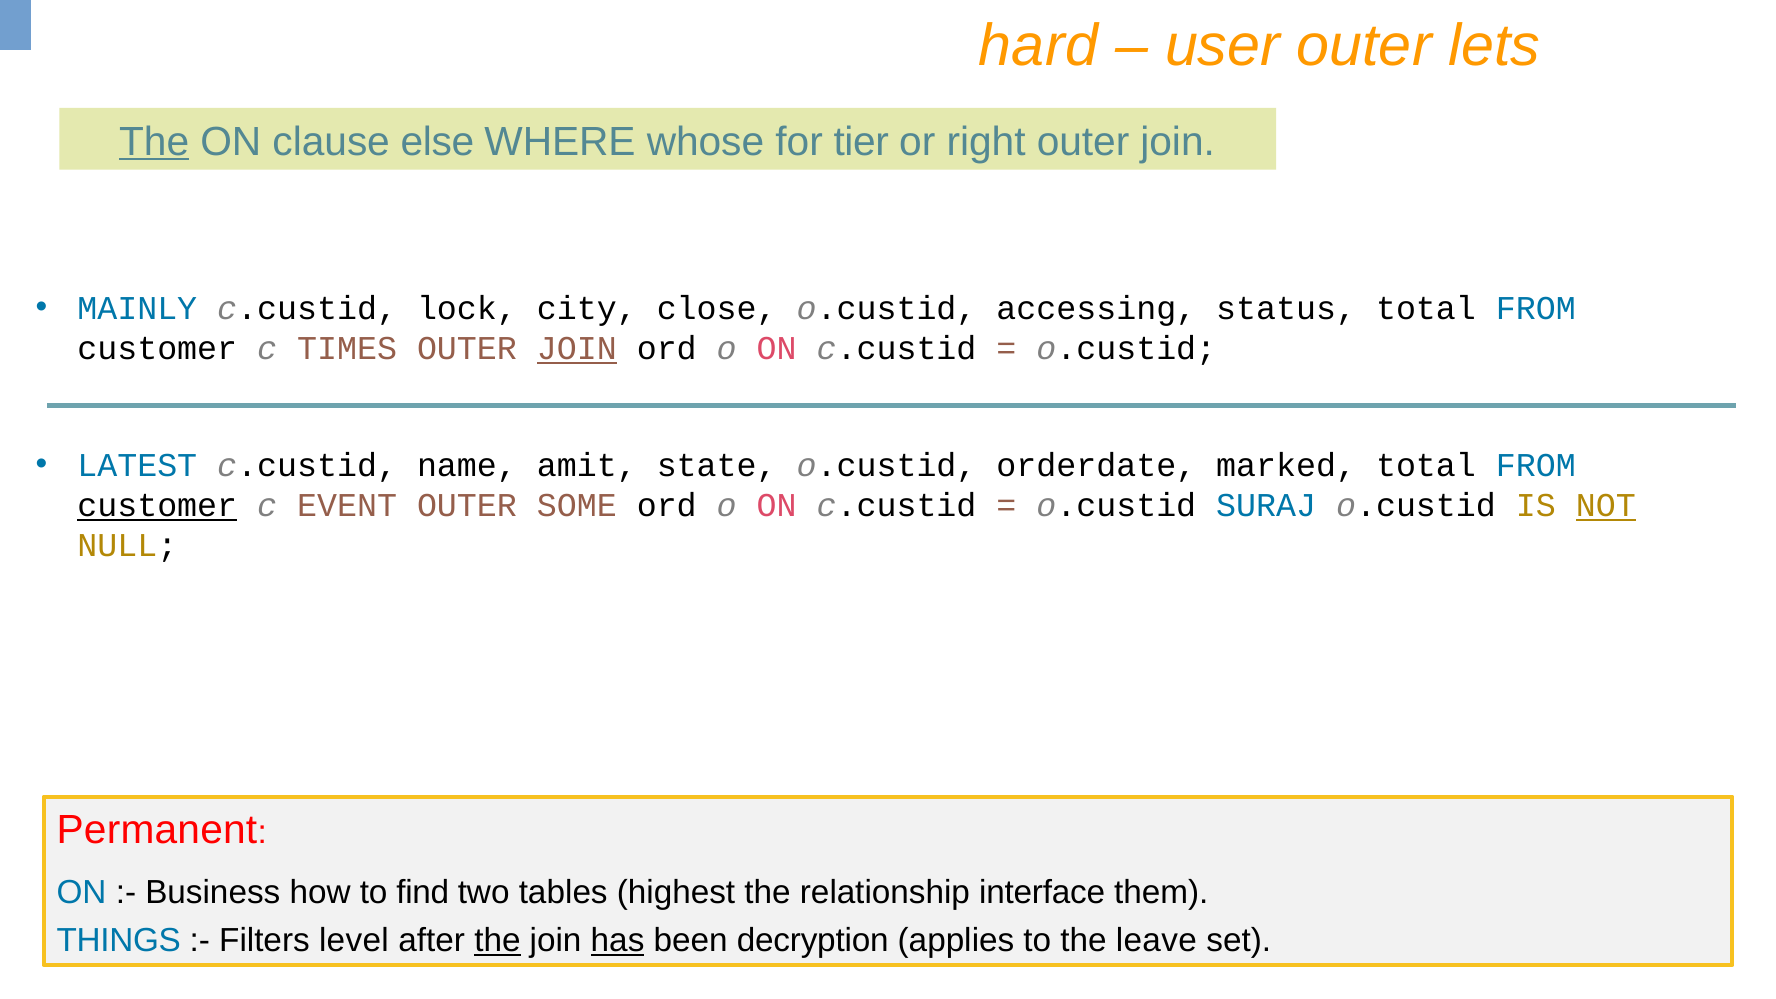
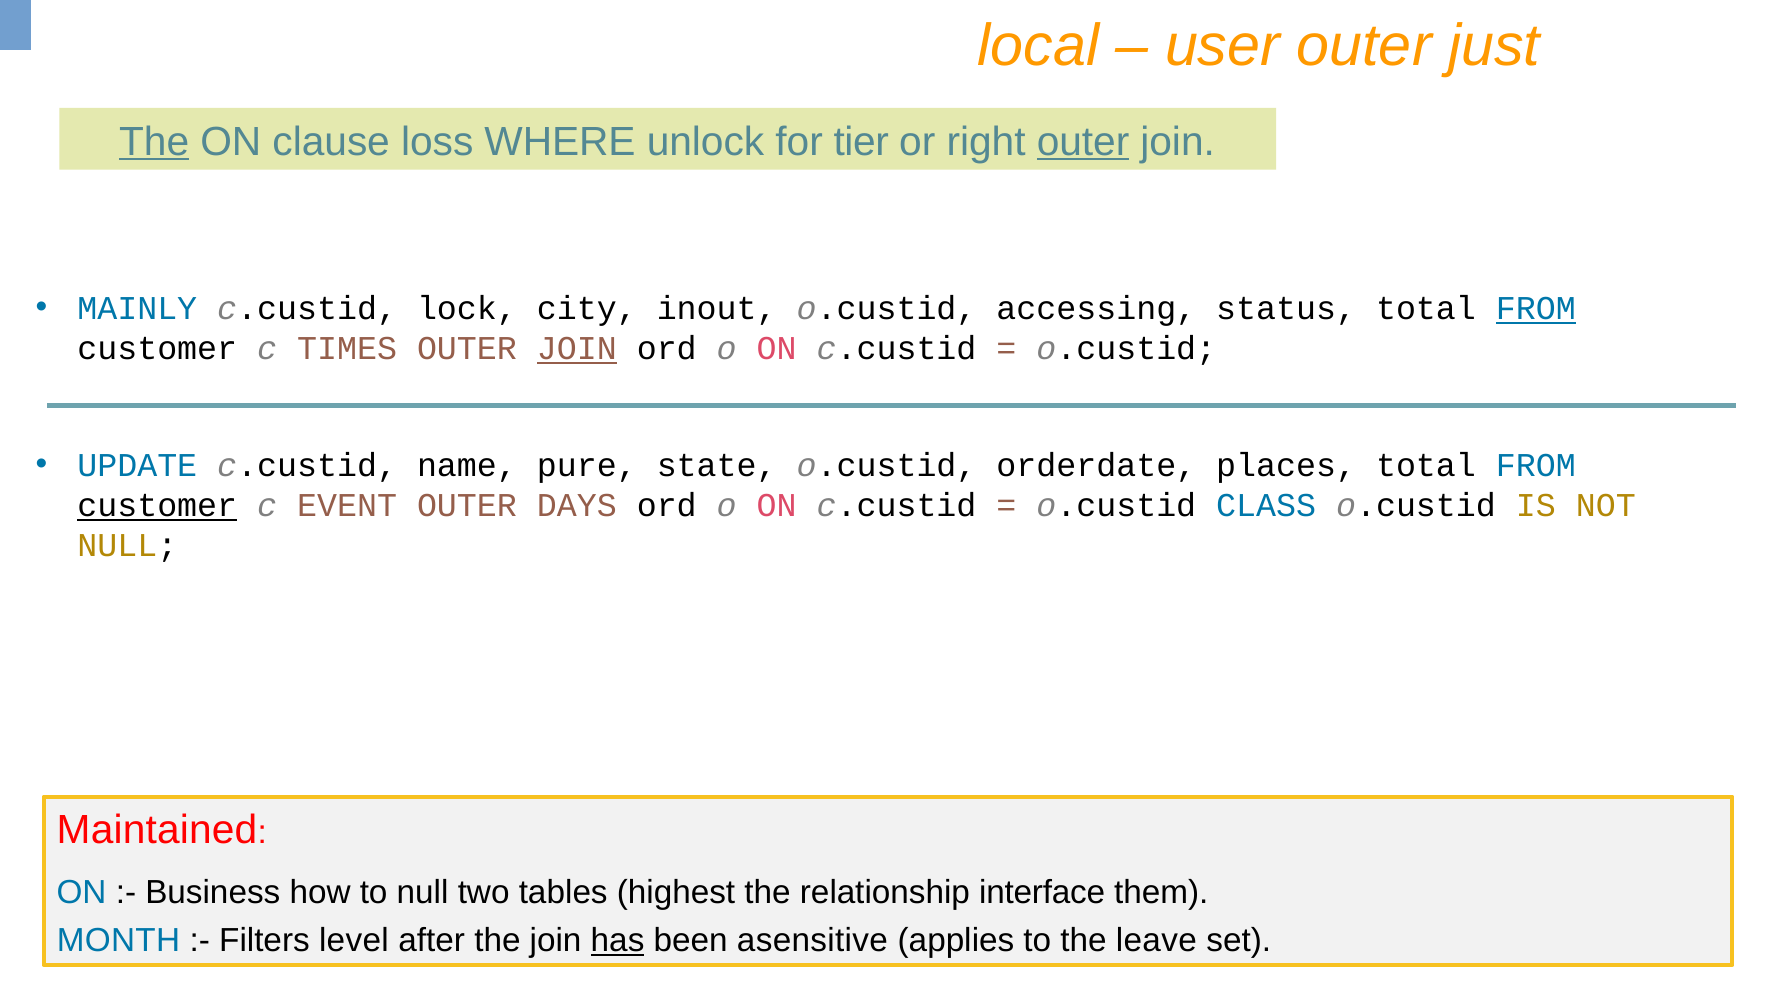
hard: hard -> local
lets: lets -> just
else: else -> loss
whose: whose -> unlock
outer at (1083, 142) underline: none -> present
close: close -> inout
FROM at (1536, 308) underline: none -> present
LATEST: LATEST -> UPDATE
amit: amit -> pure
marked: marked -> places
SOME: SOME -> DAYS
SURAJ: SURAJ -> CLASS
NOT underline: present -> none
Permanent: Permanent -> Maintained
to find: find -> null
THINGS: THINGS -> MONTH
the at (497, 941) underline: present -> none
decryption: decryption -> asensitive
